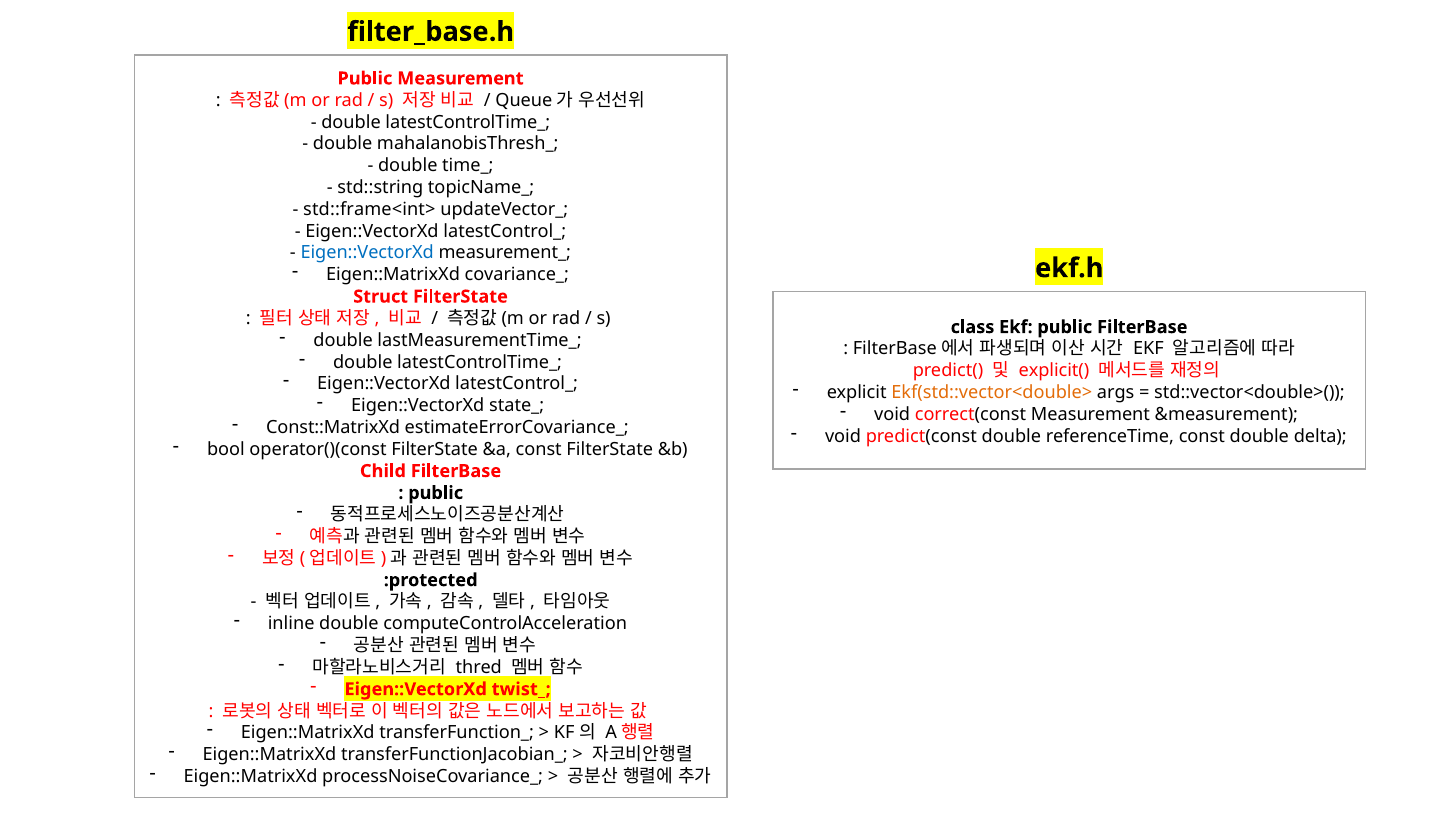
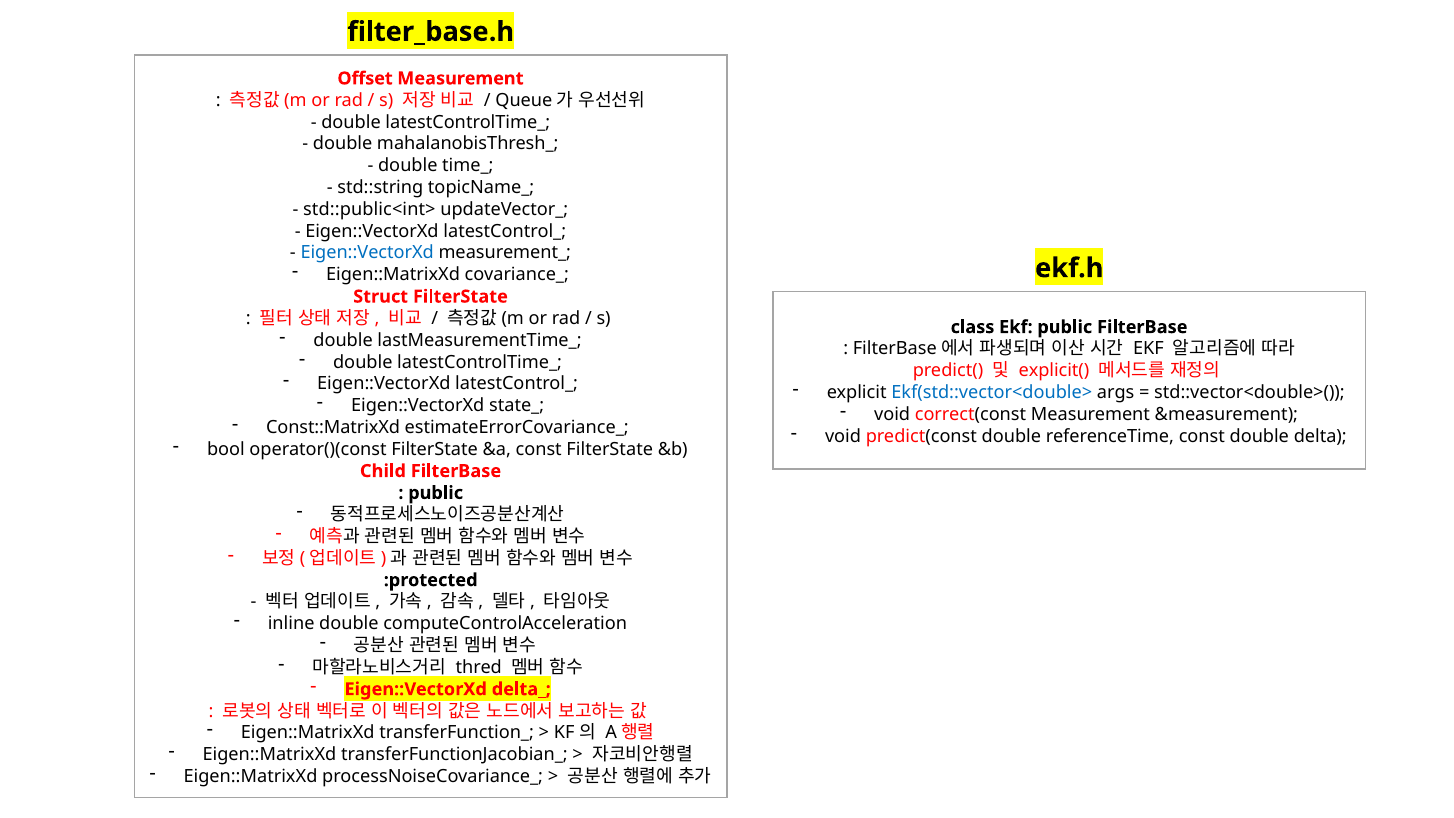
Public at (365, 78): Public -> Offset
std::frame<int>: std::frame<int> -> std::public<int>
Ekf(std::vector<double> colour: orange -> blue
twist_: twist_ -> delta_
